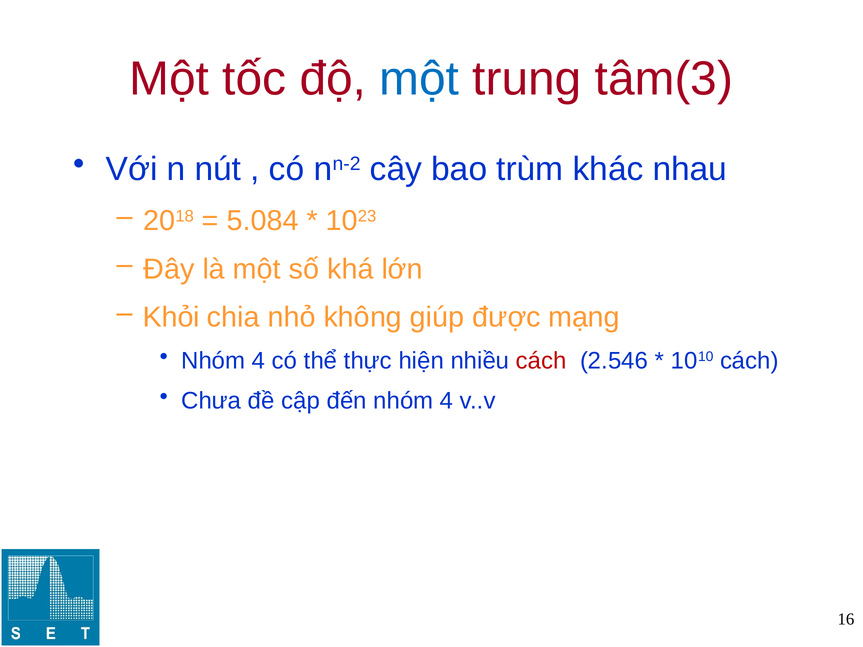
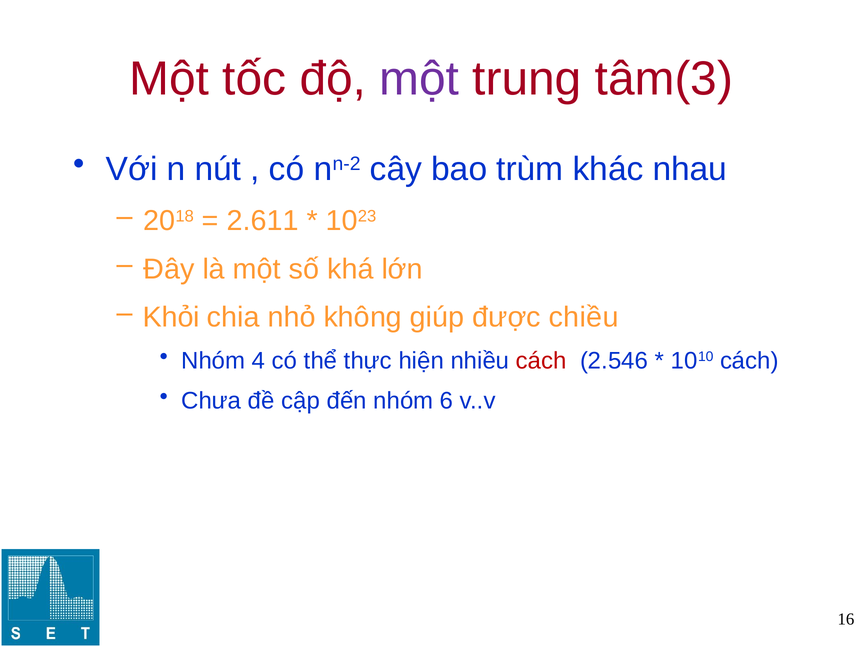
một at (419, 79) colour: blue -> purple
5.084: 5.084 -> 2.611
mạng: mạng -> chiều
đến nhóm 4: 4 -> 6
